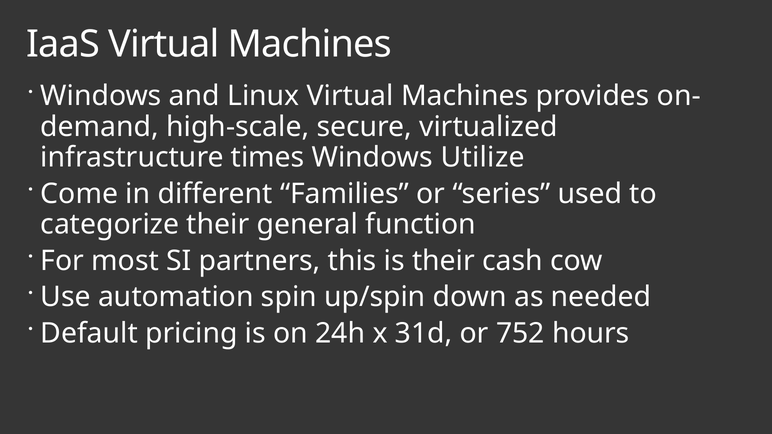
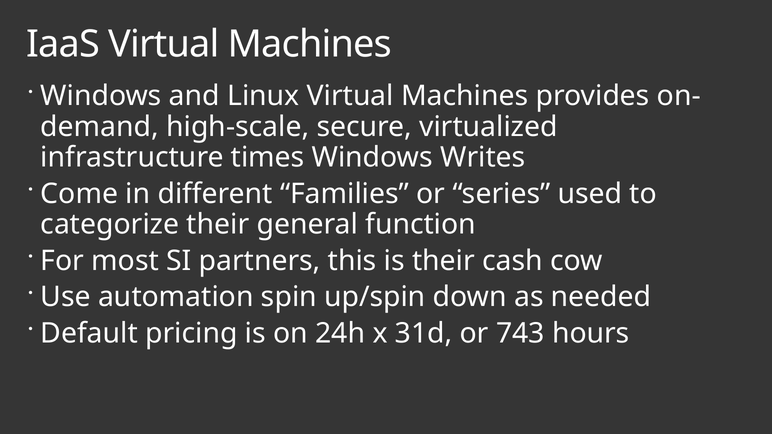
Utilize: Utilize -> Writes
752: 752 -> 743
